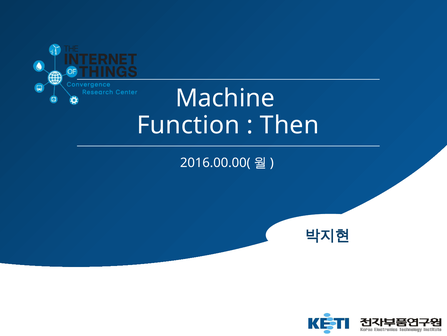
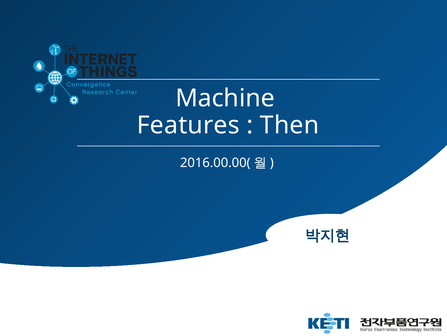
Function: Function -> Features
